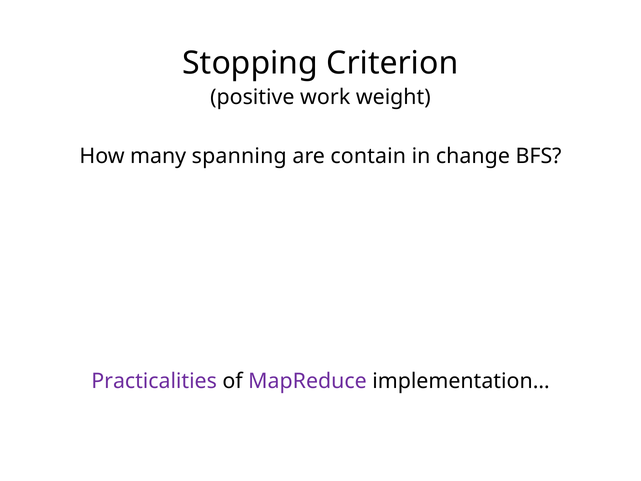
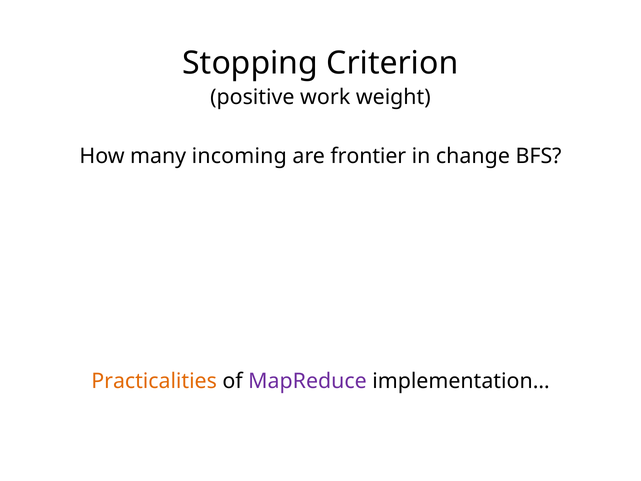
spanning: spanning -> incoming
contain: contain -> frontier
Practicalities colour: purple -> orange
